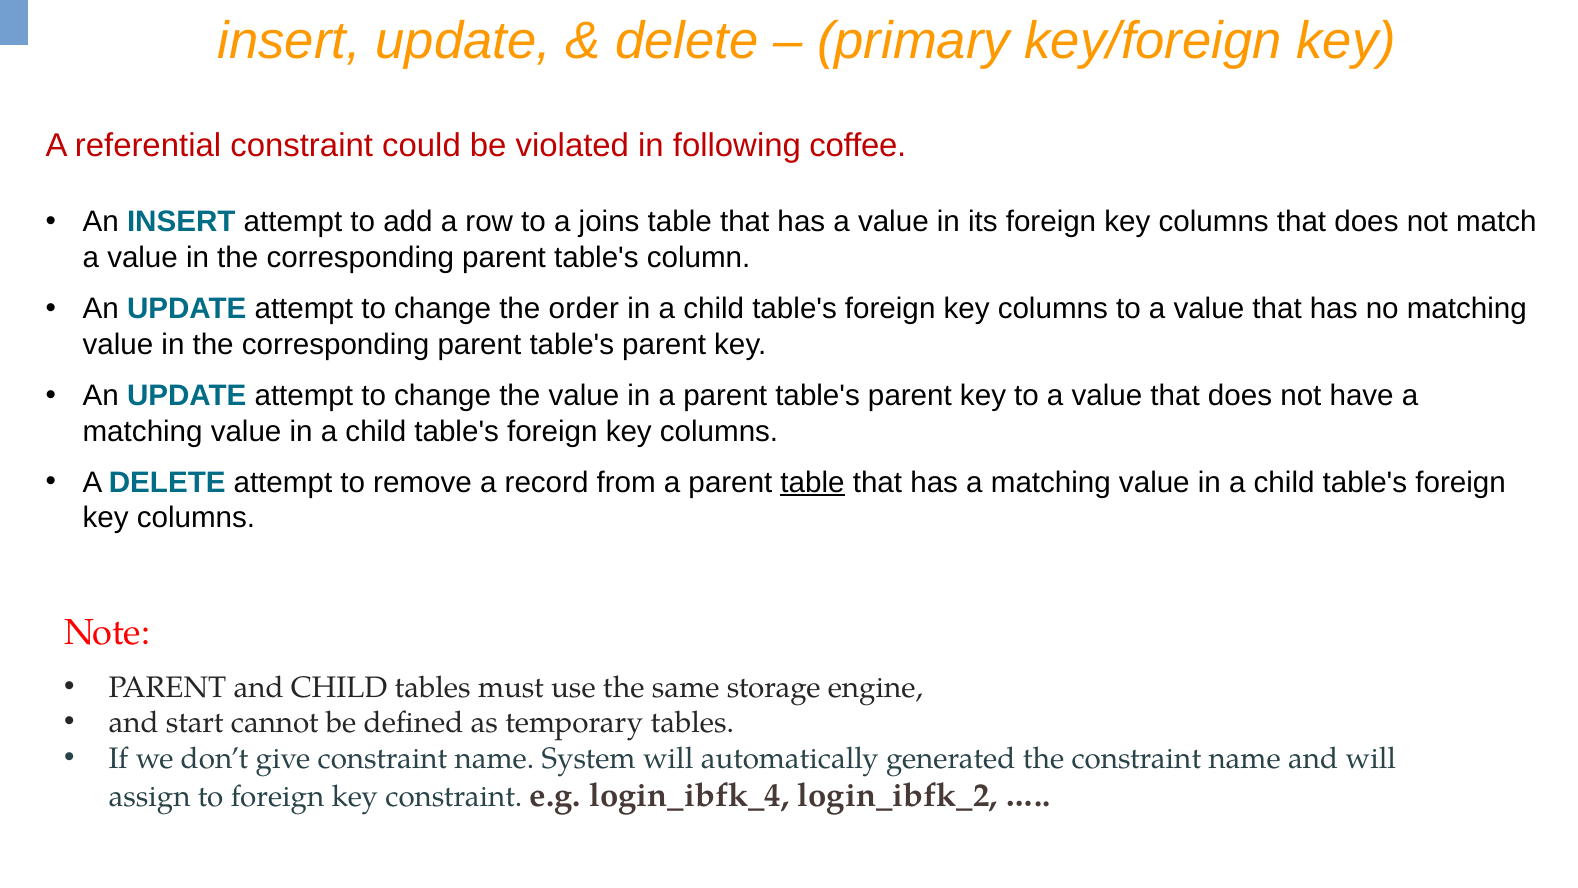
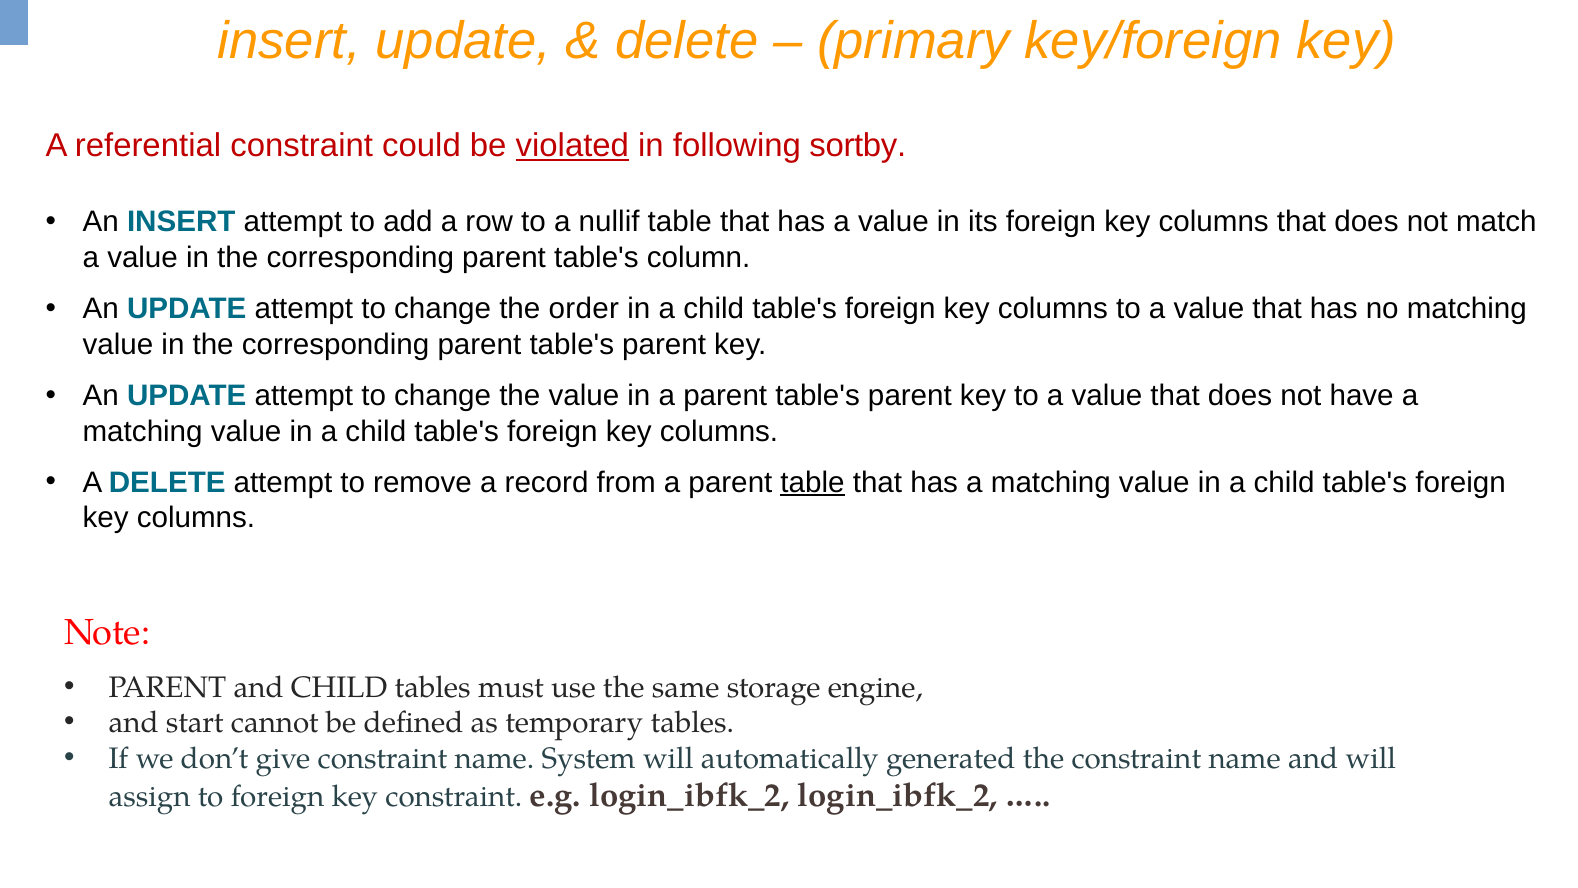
violated underline: none -> present
coffee: coffee -> sortby
joins: joins -> nullif
e.g login_ibfk_4: login_ibfk_4 -> login_ibfk_2
